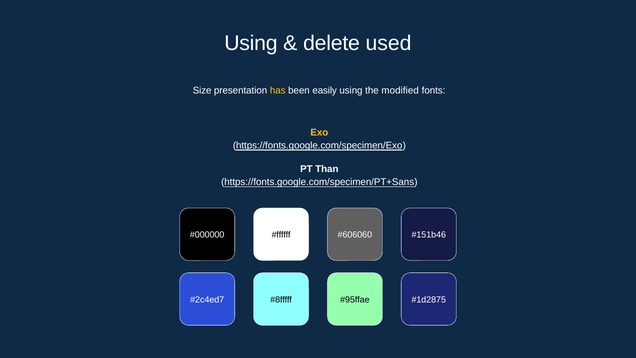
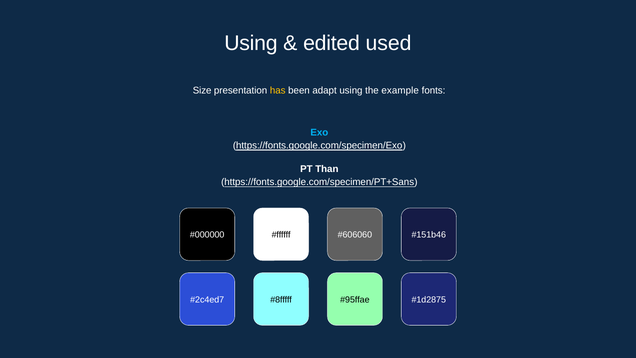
delete: delete -> edited
easily: easily -> adapt
modified: modified -> example
Exo colour: yellow -> light blue
